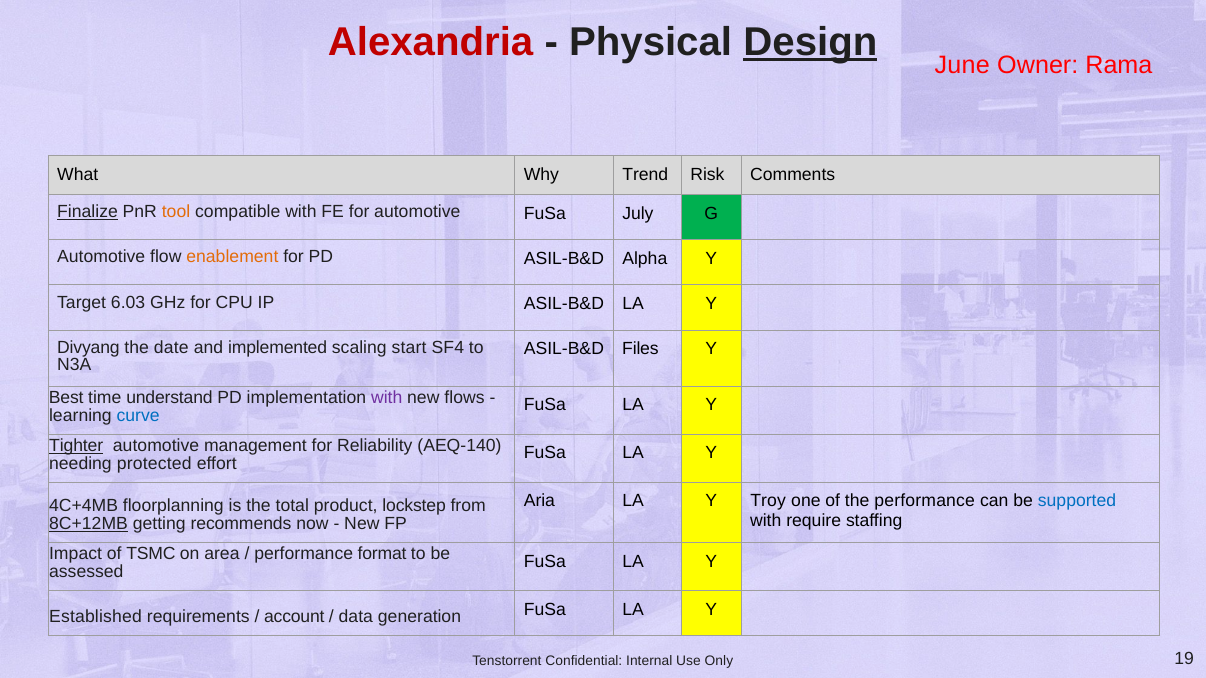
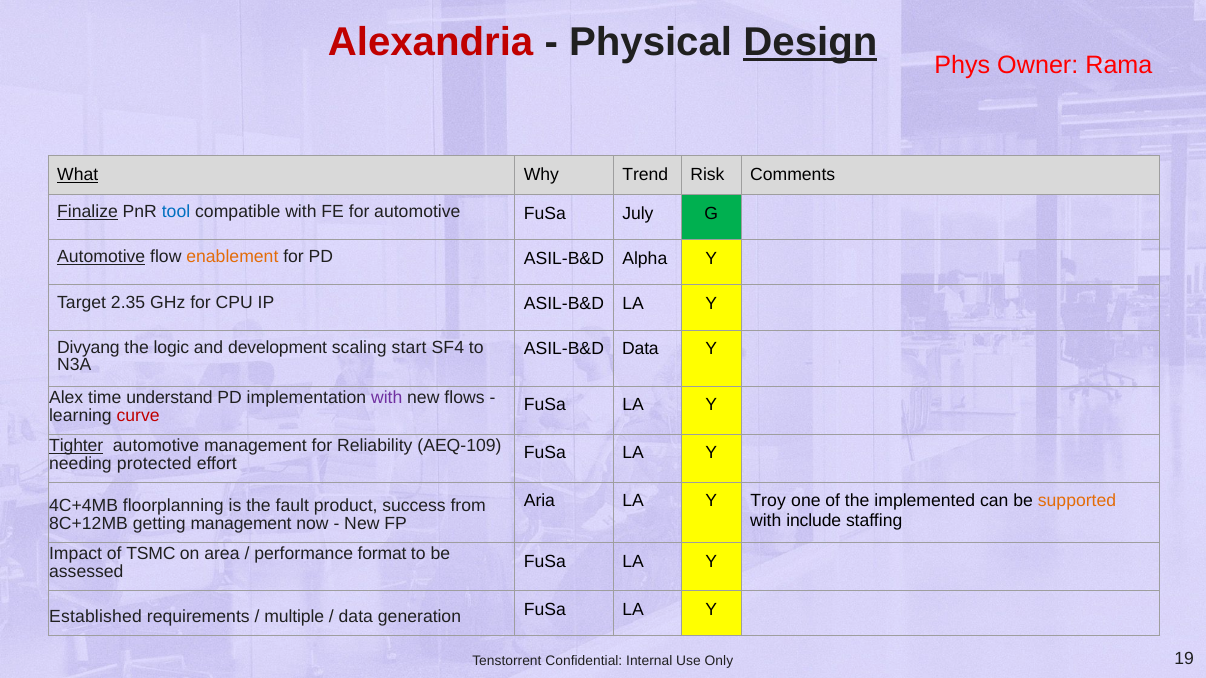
June: June -> Phys
What underline: none -> present
tool colour: orange -> blue
Automotive at (101, 257) underline: none -> present
6.03: 6.03 -> 2.35
date: date -> logic
implemented: implemented -> development
ASIL-B&D Files: Files -> Data
Best: Best -> Alex
curve colour: blue -> red
AEQ-140: AEQ-140 -> AEQ-109
the performance: performance -> implemented
supported colour: blue -> orange
total: total -> fault
lockstep: lockstep -> success
require: require -> include
8C+12MB underline: present -> none
getting recommends: recommends -> management
account: account -> multiple
